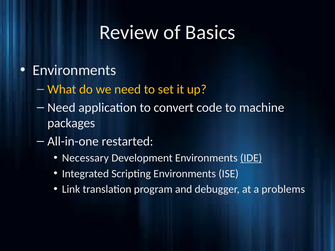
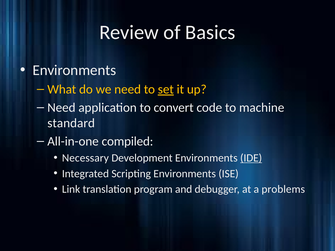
set underline: none -> present
packages: packages -> standard
restarted: restarted -> compiled
